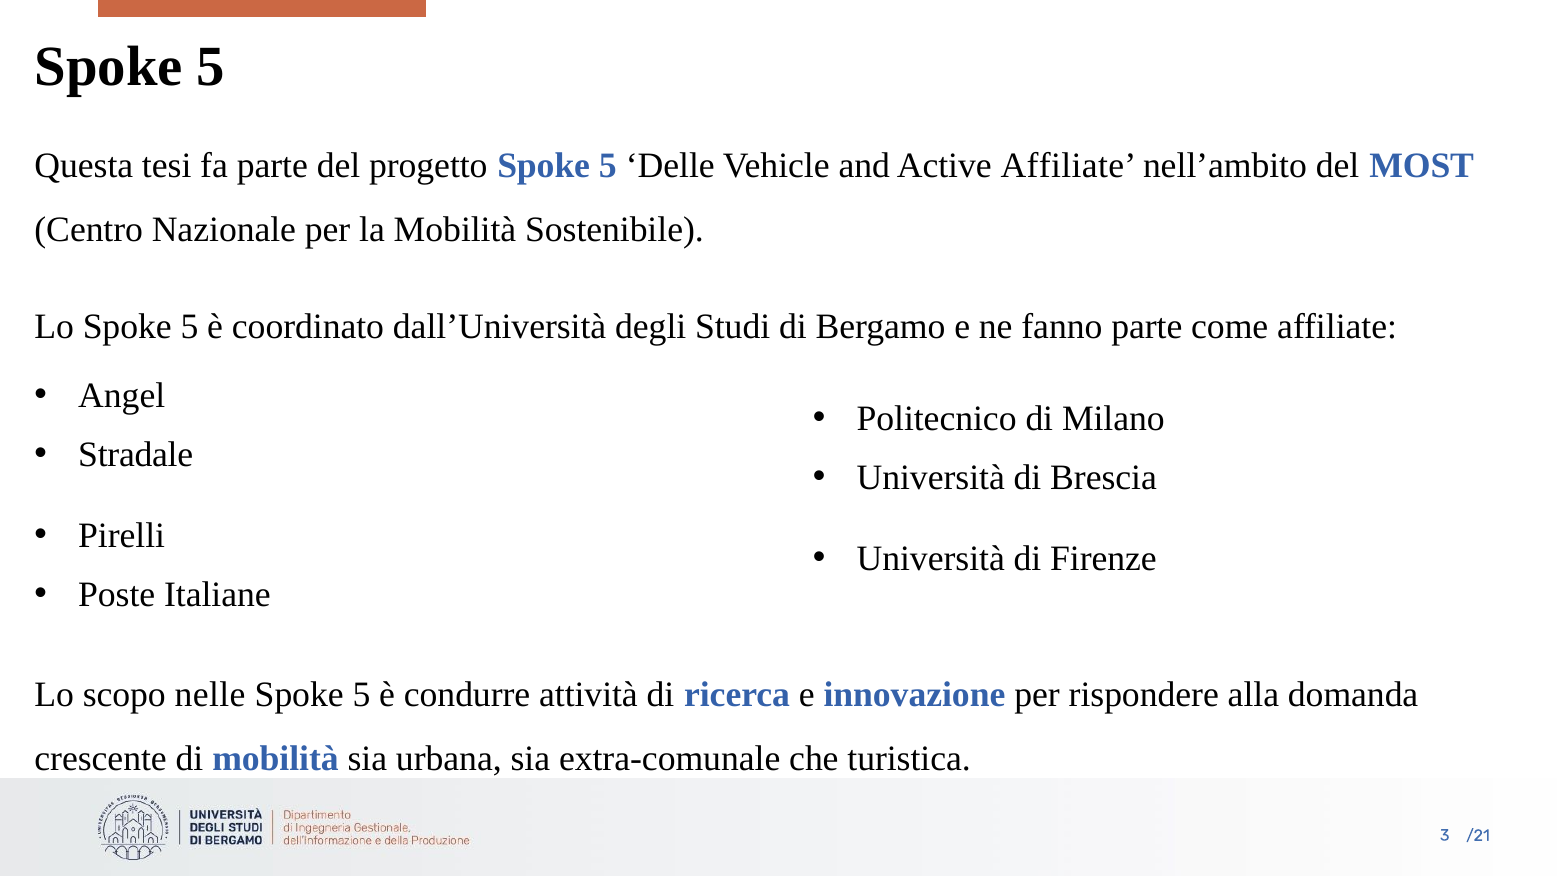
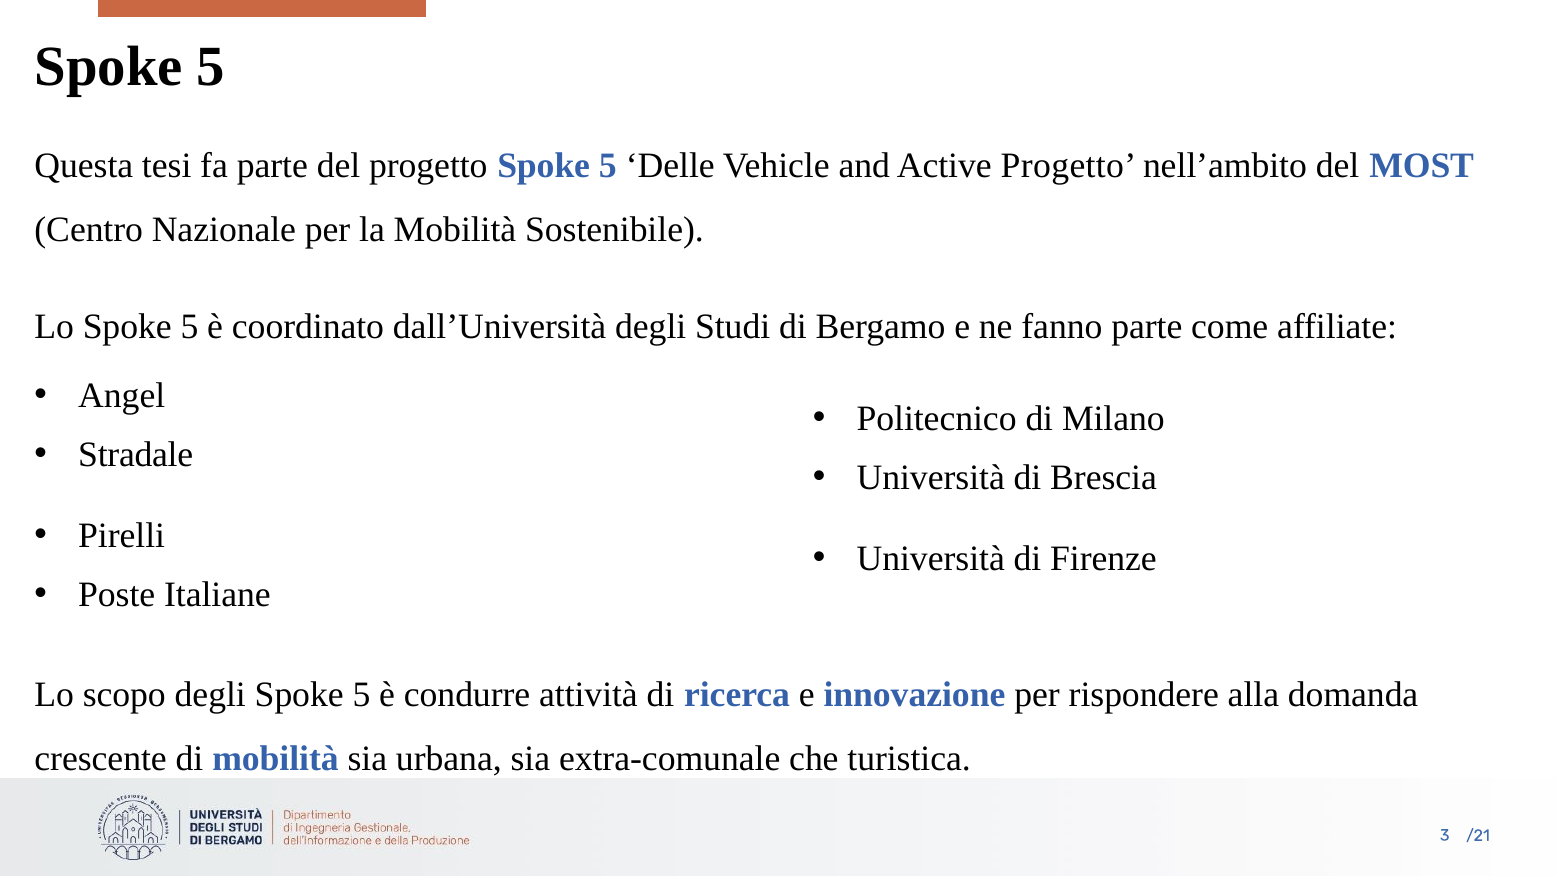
Active Affiliate: Affiliate -> Progetto
scopo nelle: nelle -> degli
